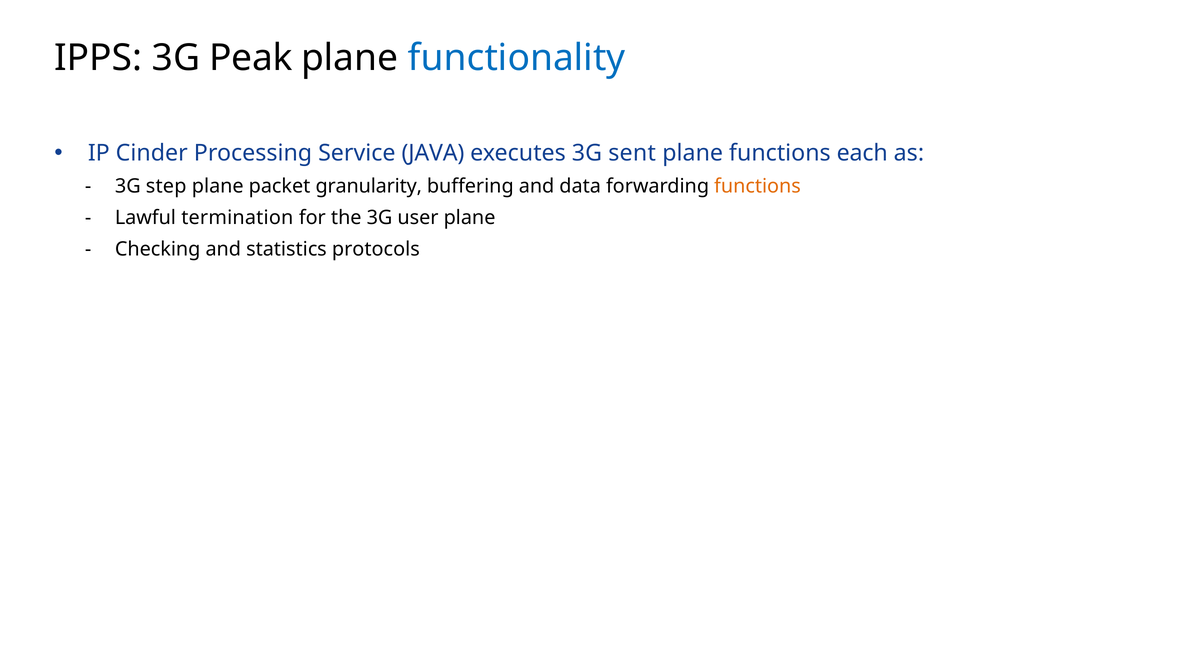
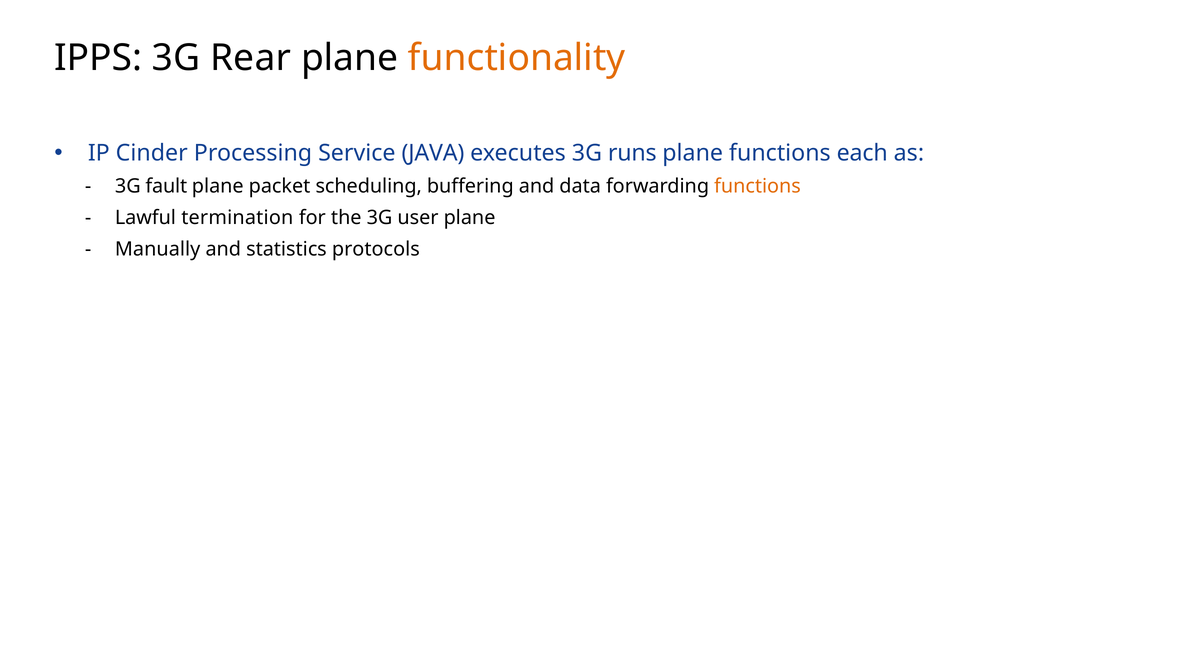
Peak: Peak -> Rear
functionality colour: blue -> orange
sent: sent -> runs
step: step -> fault
granularity: granularity -> scheduling
Checking: Checking -> Manually
